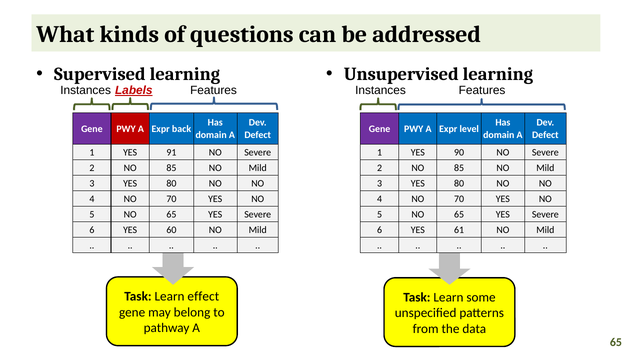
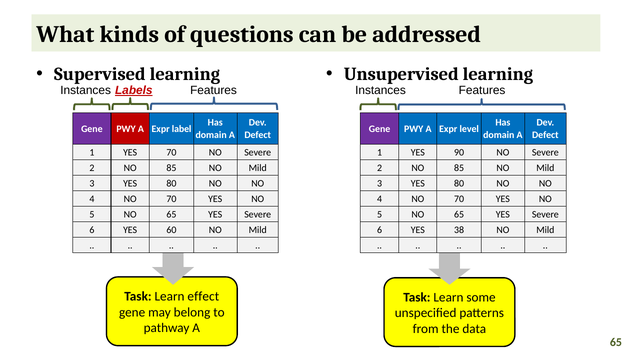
back: back -> label
YES 91: 91 -> 70
61: 61 -> 38
